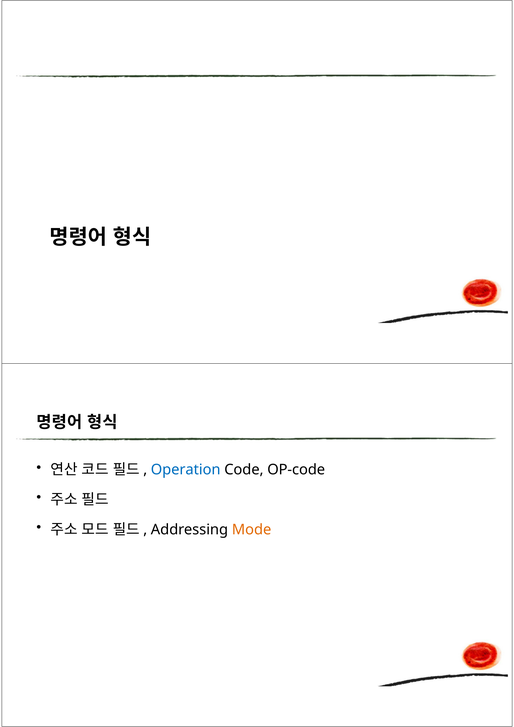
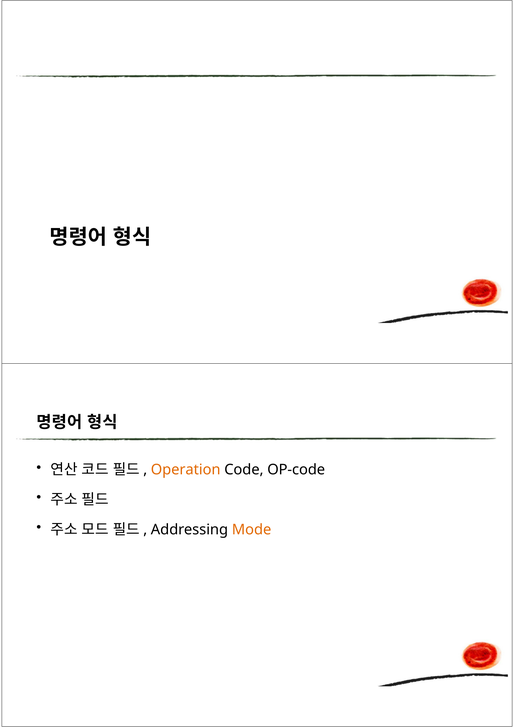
Operation colour: blue -> orange
